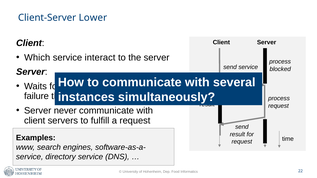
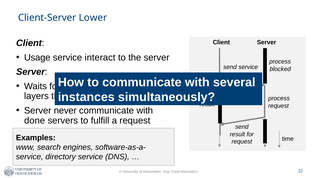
Which: Which -> Usage
failure: failure -> layers
client at (35, 121): client -> done
